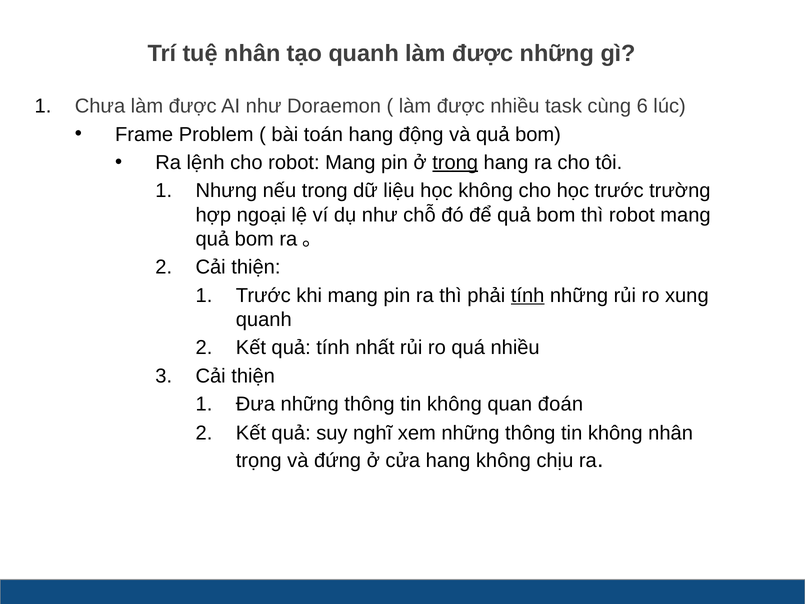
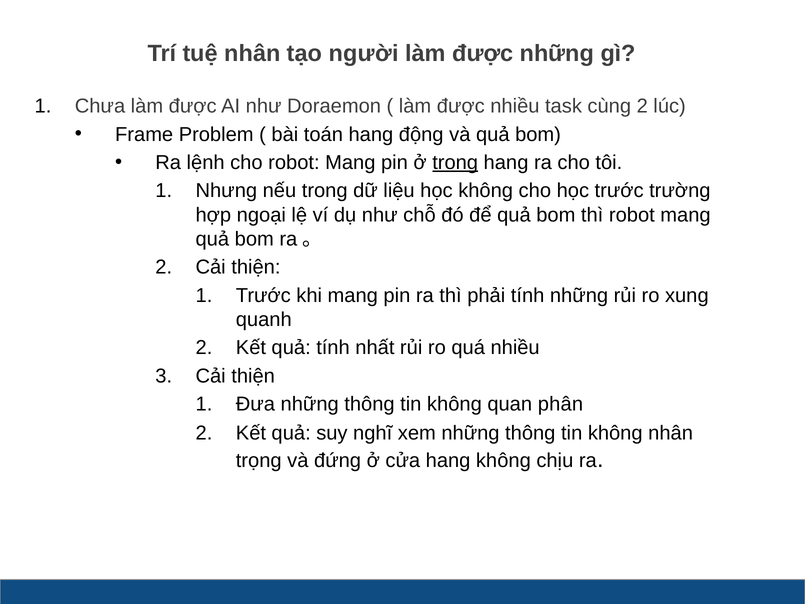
tạo quanh: quanh -> người
cùng 6: 6 -> 2
tính at (528, 295) underline: present -> none
đoán: đoán -> phân
